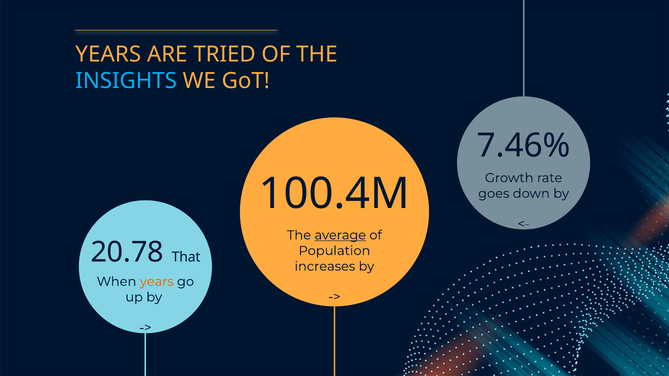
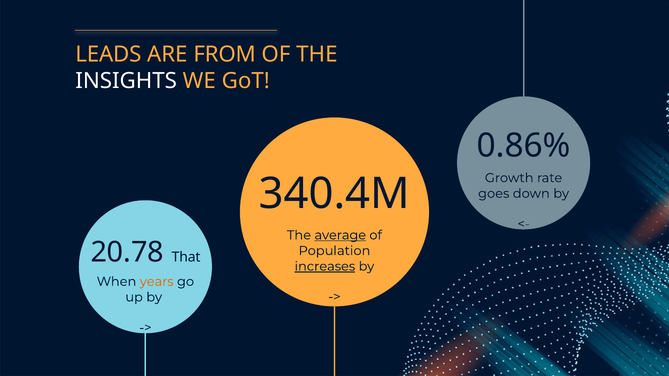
YEARS at (108, 54): YEARS -> LEADS
TRIED: TRIED -> FROM
INSIGHTS colour: light blue -> white
7.46%: 7.46% -> 0.86%
100.4M: 100.4M -> 340.4M
increases underline: none -> present
